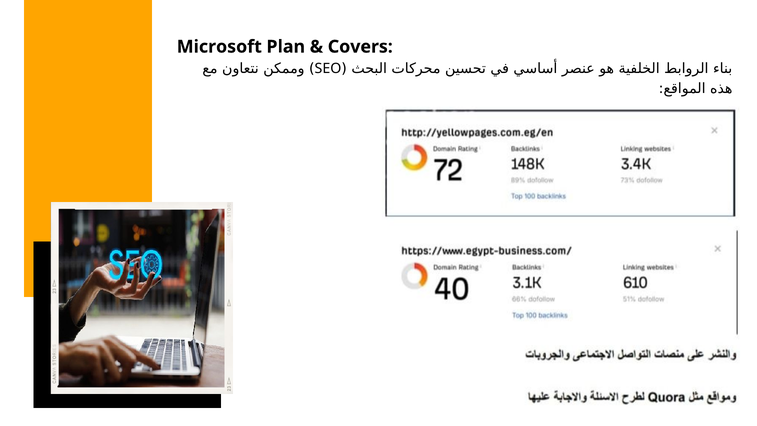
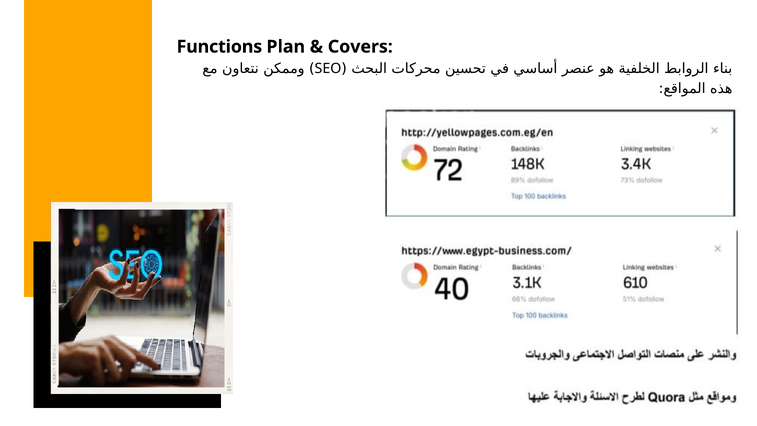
Microsoft: Microsoft -> Functions
